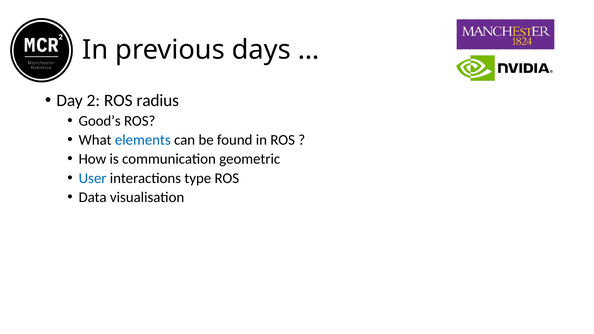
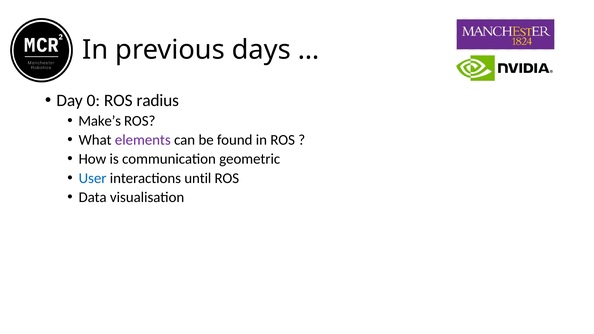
2: 2 -> 0
Good’s: Good’s -> Make’s
elements colour: blue -> purple
type: type -> until
